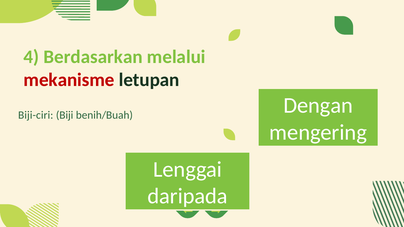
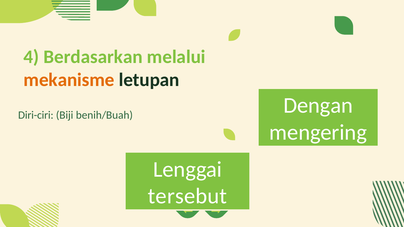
mekanisme colour: red -> orange
Biji-ciri: Biji-ciri -> Diri-ciri
daripada: daripada -> tersebut
